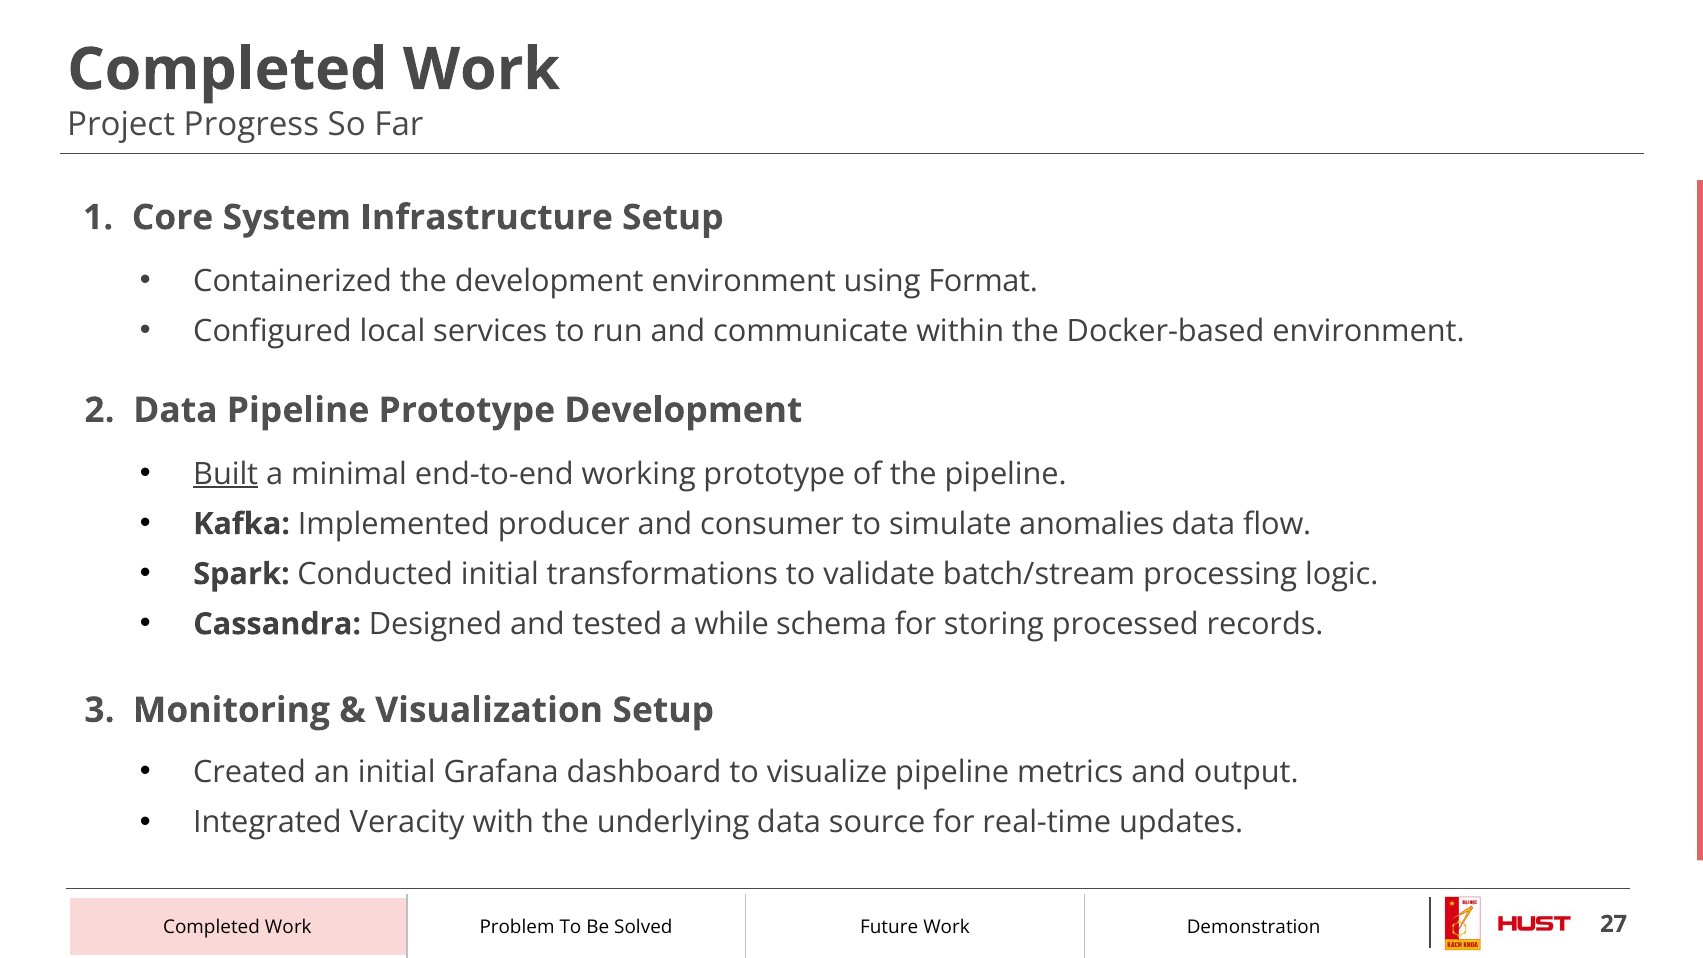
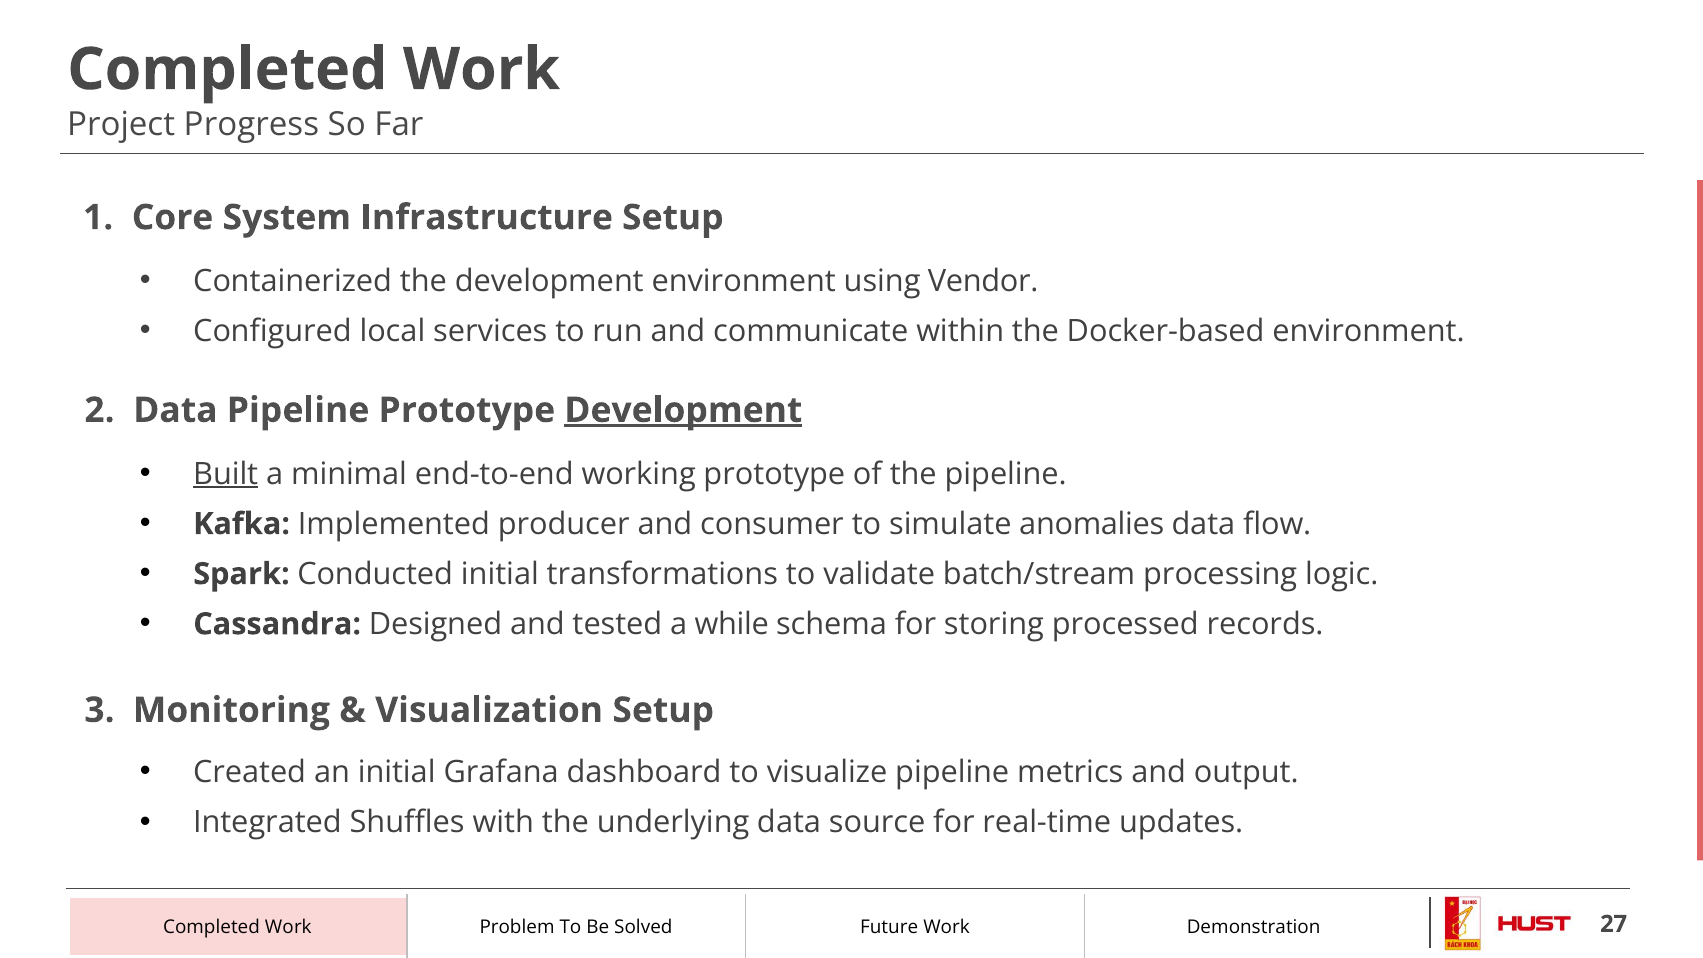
Format: Format -> Vendor
Development at (683, 410) underline: none -> present
Veracity: Veracity -> Shuffles
